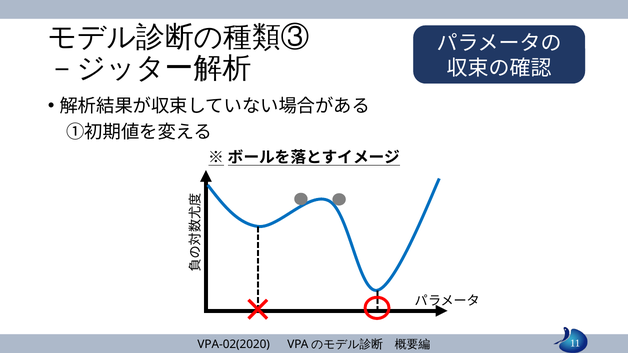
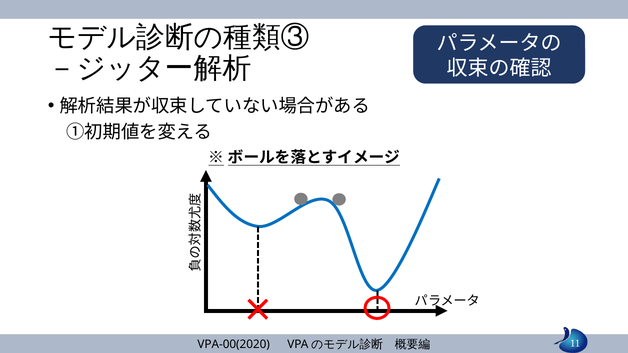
VPA-02(2020: VPA-02(2020 -> VPA-00(2020
